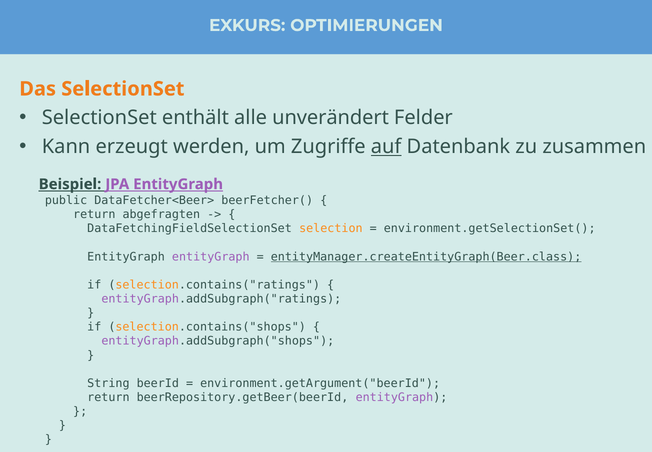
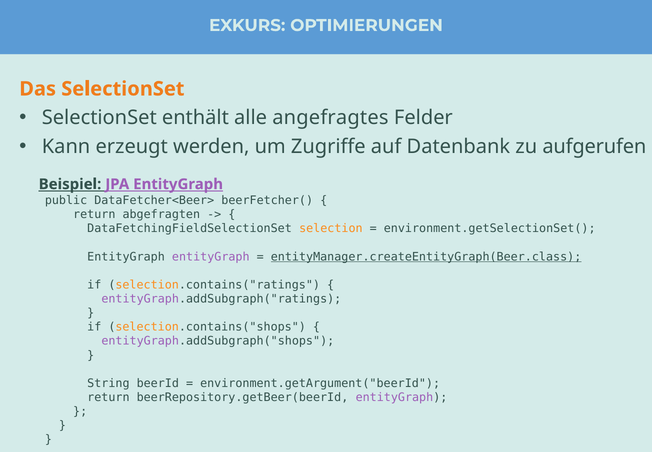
unverändert: unverändert -> angefragtes
auf underline: present -> none
zusammen: zusammen -> aufgerufen
